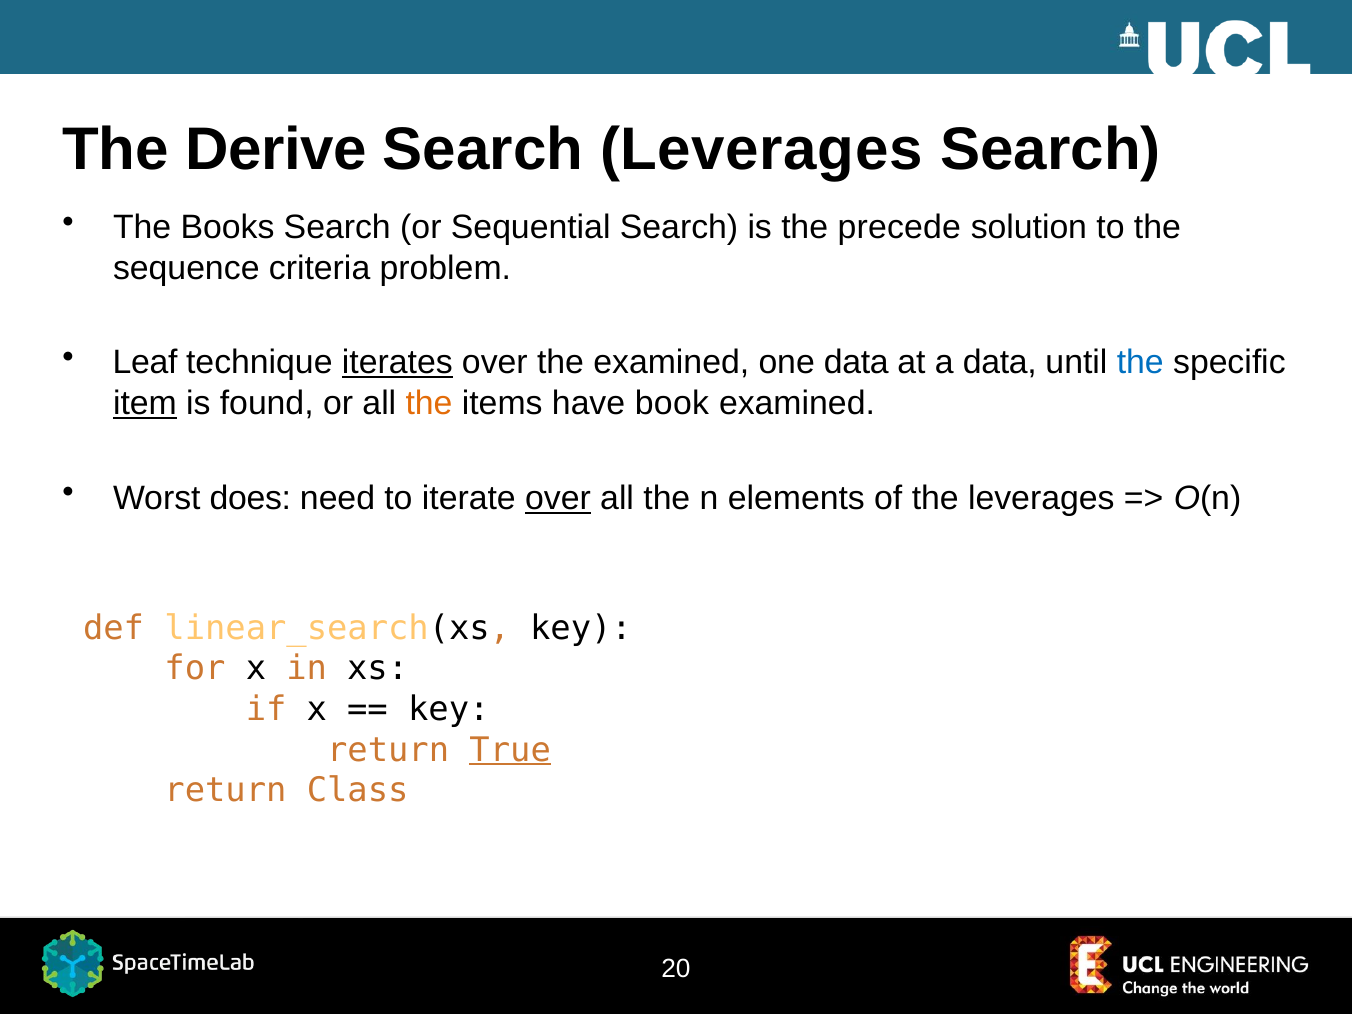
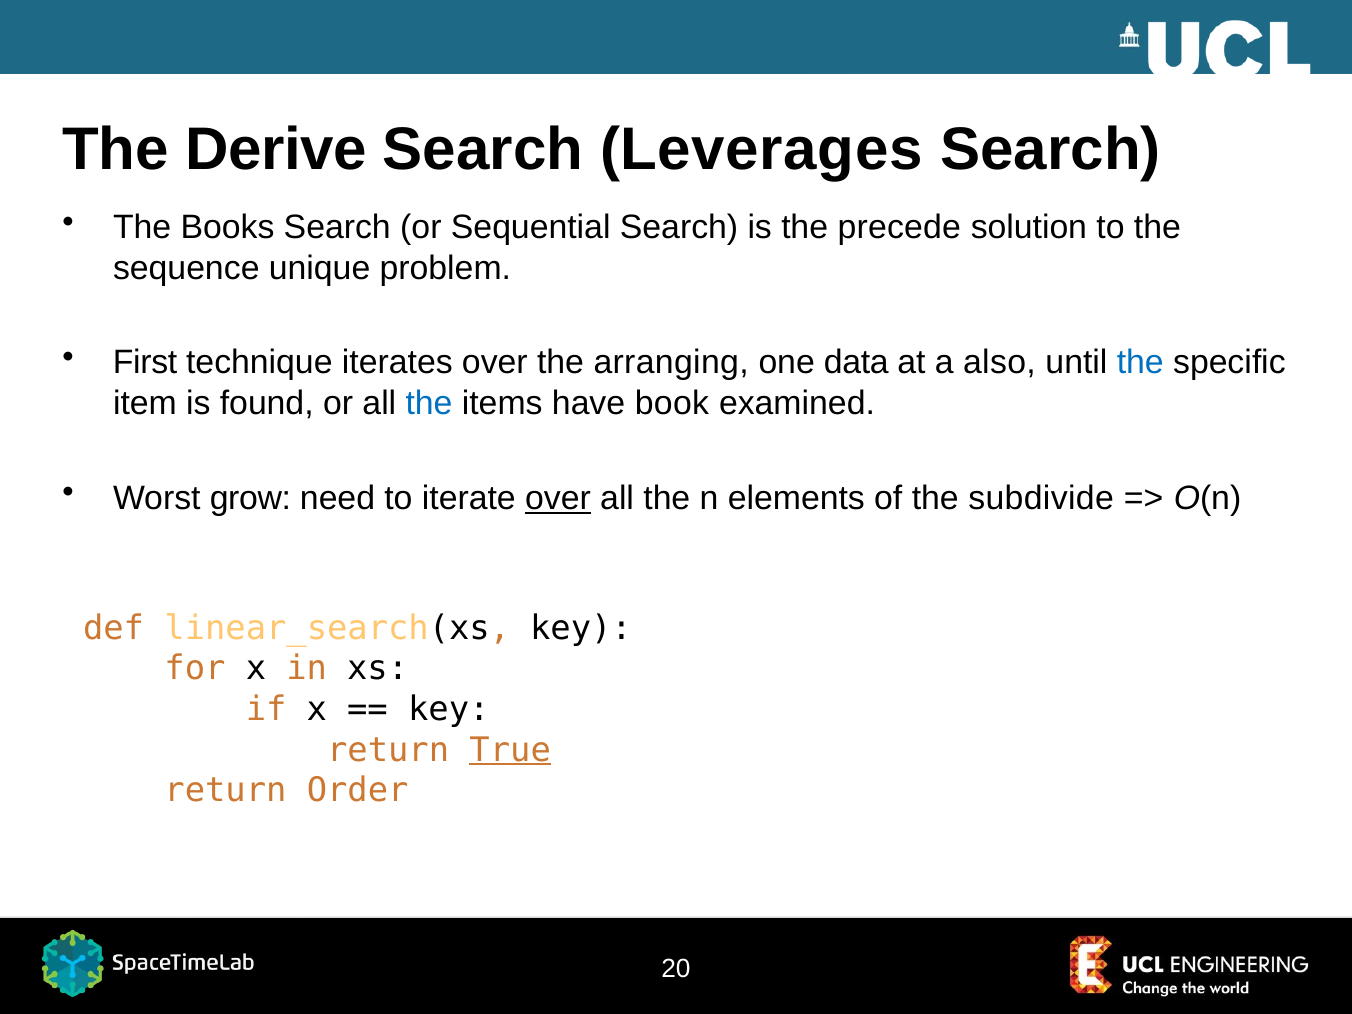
criteria: criteria -> unique
Leaf: Leaf -> First
iterates underline: present -> none
the examined: examined -> arranging
a data: data -> also
item underline: present -> none
the at (429, 403) colour: orange -> blue
does: does -> grow
the leverages: leverages -> subdivide
Class: Class -> Order
